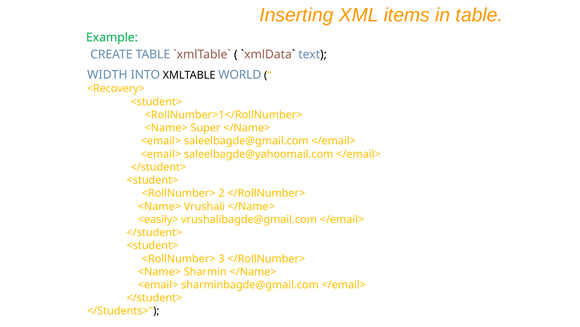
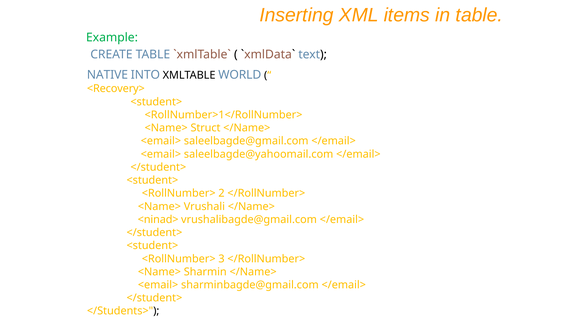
WIDTH: WIDTH -> NATIVE
Super: Super -> Struct
<easily>: <easily> -> <ninad>
